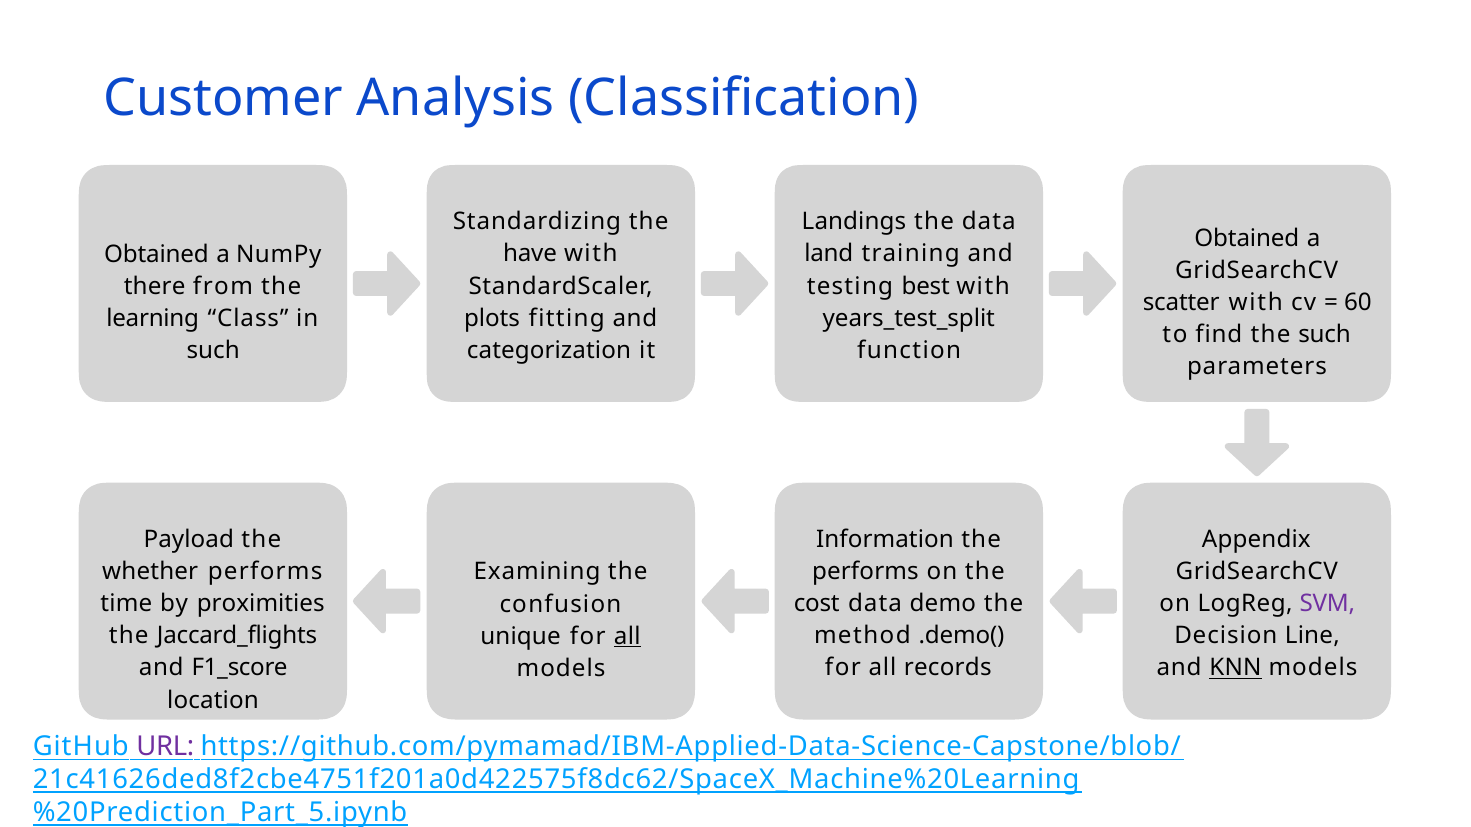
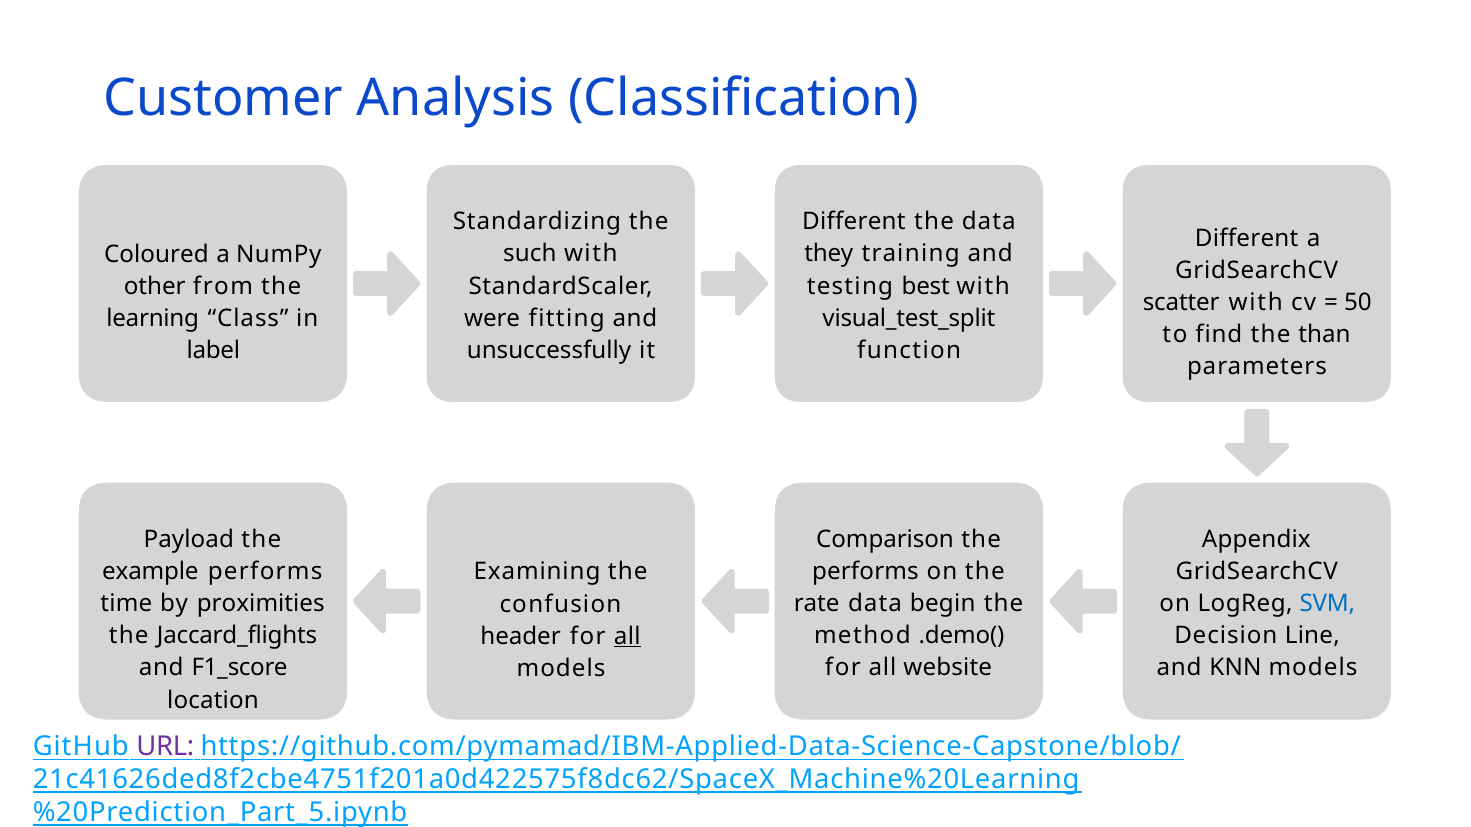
Landings at (854, 222): Landings -> Different
Obtained at (1247, 238): Obtained -> Different
have: have -> such
land: land -> they
Obtained at (156, 254): Obtained -> Coloured
there: there -> other
60: 60 -> 50
plots: plots -> were
years_test_split: years_test_split -> visual_test_split
the such: such -> than
categorization: categorization -> unsuccessfully
such at (213, 351): such -> label
Information: Information -> Comparison
whether: whether -> example
cost: cost -> rate
demo: demo -> begin
SVM colour: purple -> blue
unique: unique -> header
records: records -> website
KNN underline: present -> none
